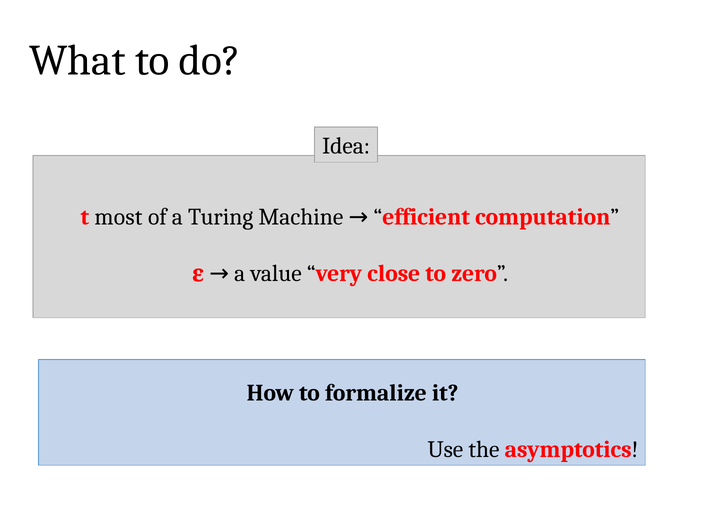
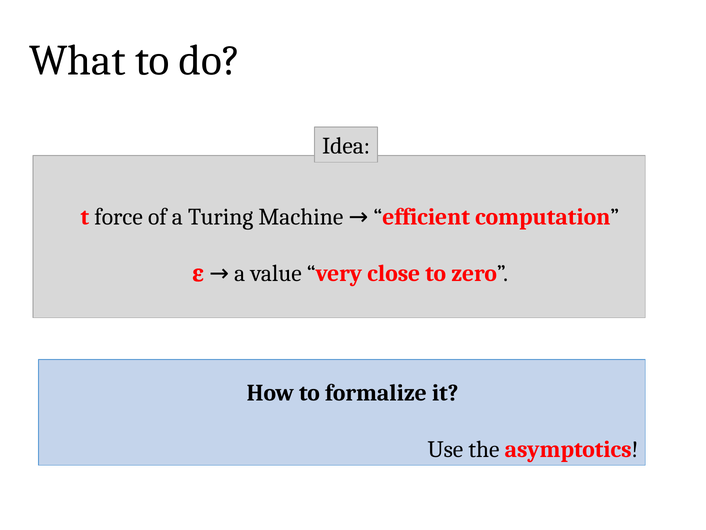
most: most -> force
